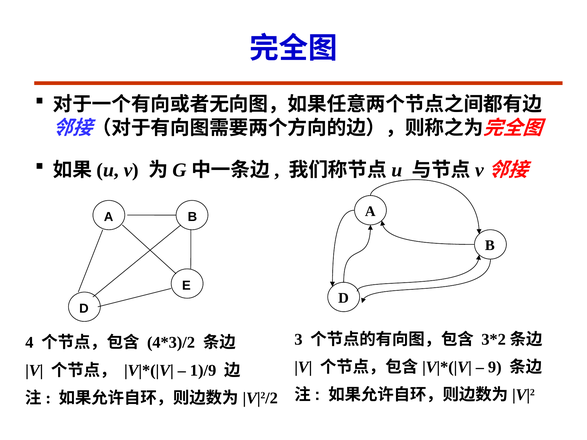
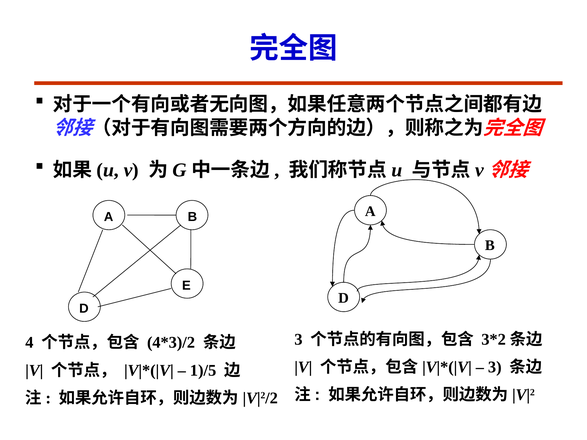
9 at (495, 367): 9 -> 3
1)/9: 1)/9 -> 1)/5
